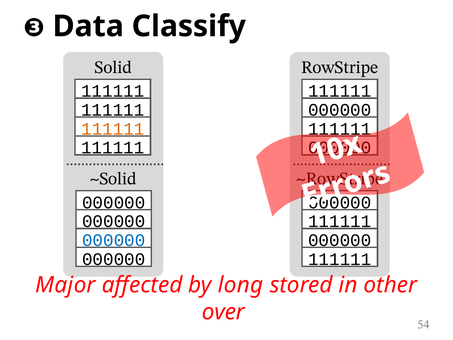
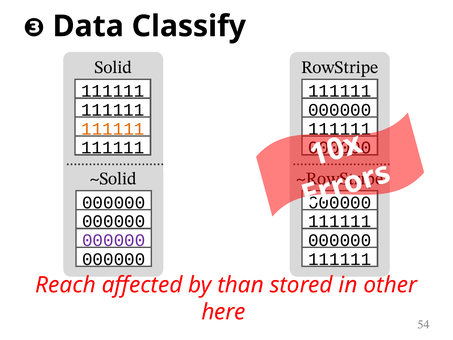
000000 at (114, 240) colour: blue -> purple
Major: Major -> Reach
long: long -> than
over: over -> here
